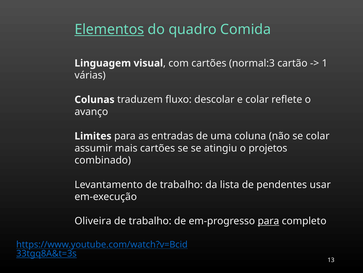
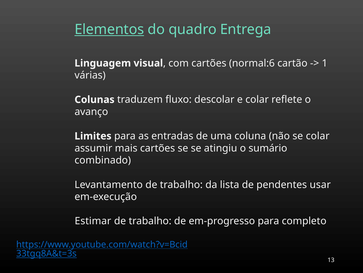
Comida: Comida -> Entrega
normal:3: normal:3 -> normal:6
projetos: projetos -> sumário
Oliveira: Oliveira -> Estimar
para at (268, 221) underline: present -> none
